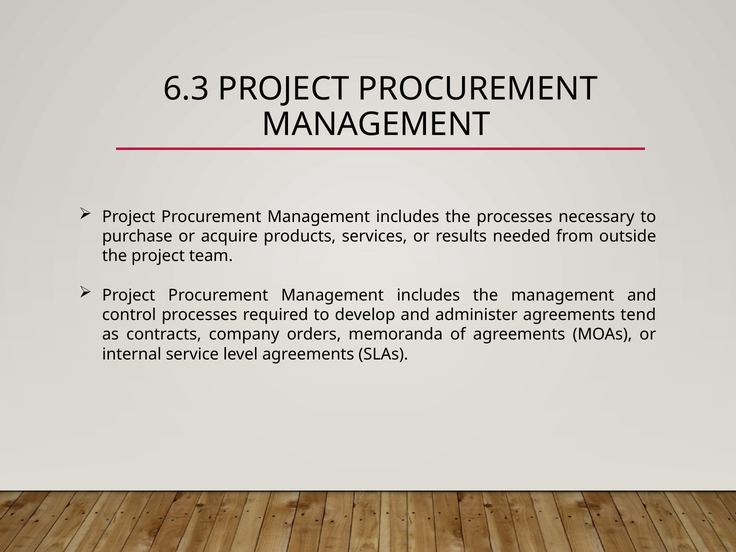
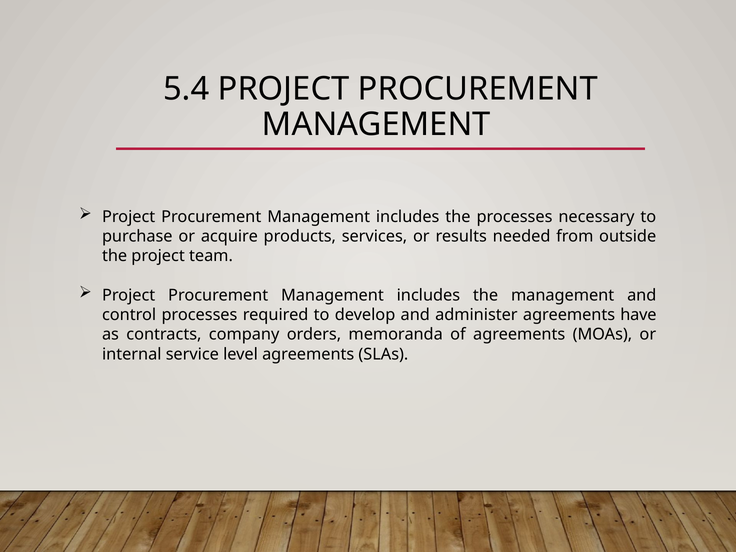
6.3: 6.3 -> 5.4
tend: tend -> have
